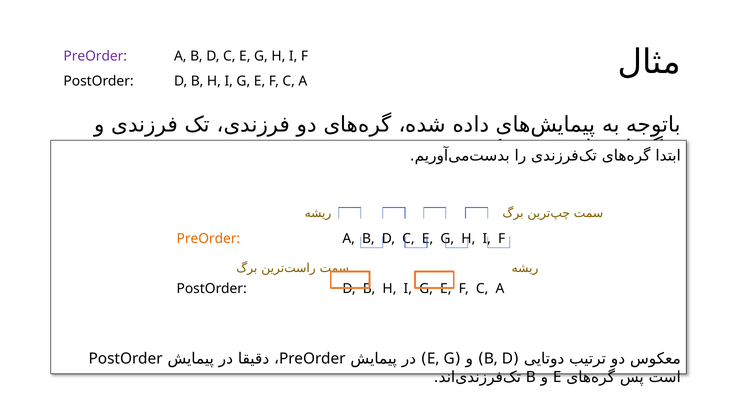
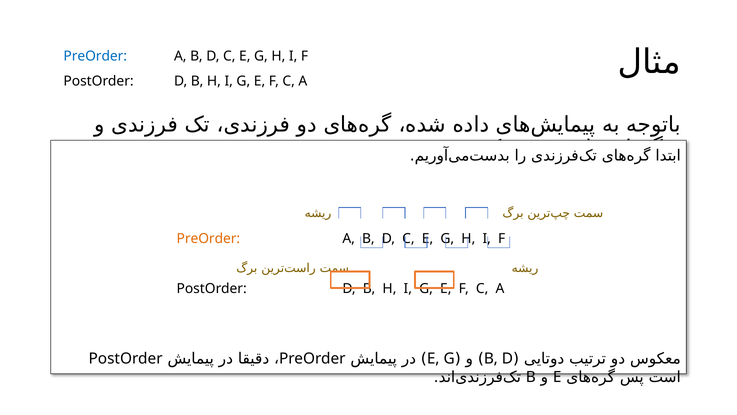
PreOrder at (95, 56) colour: purple -> blue
